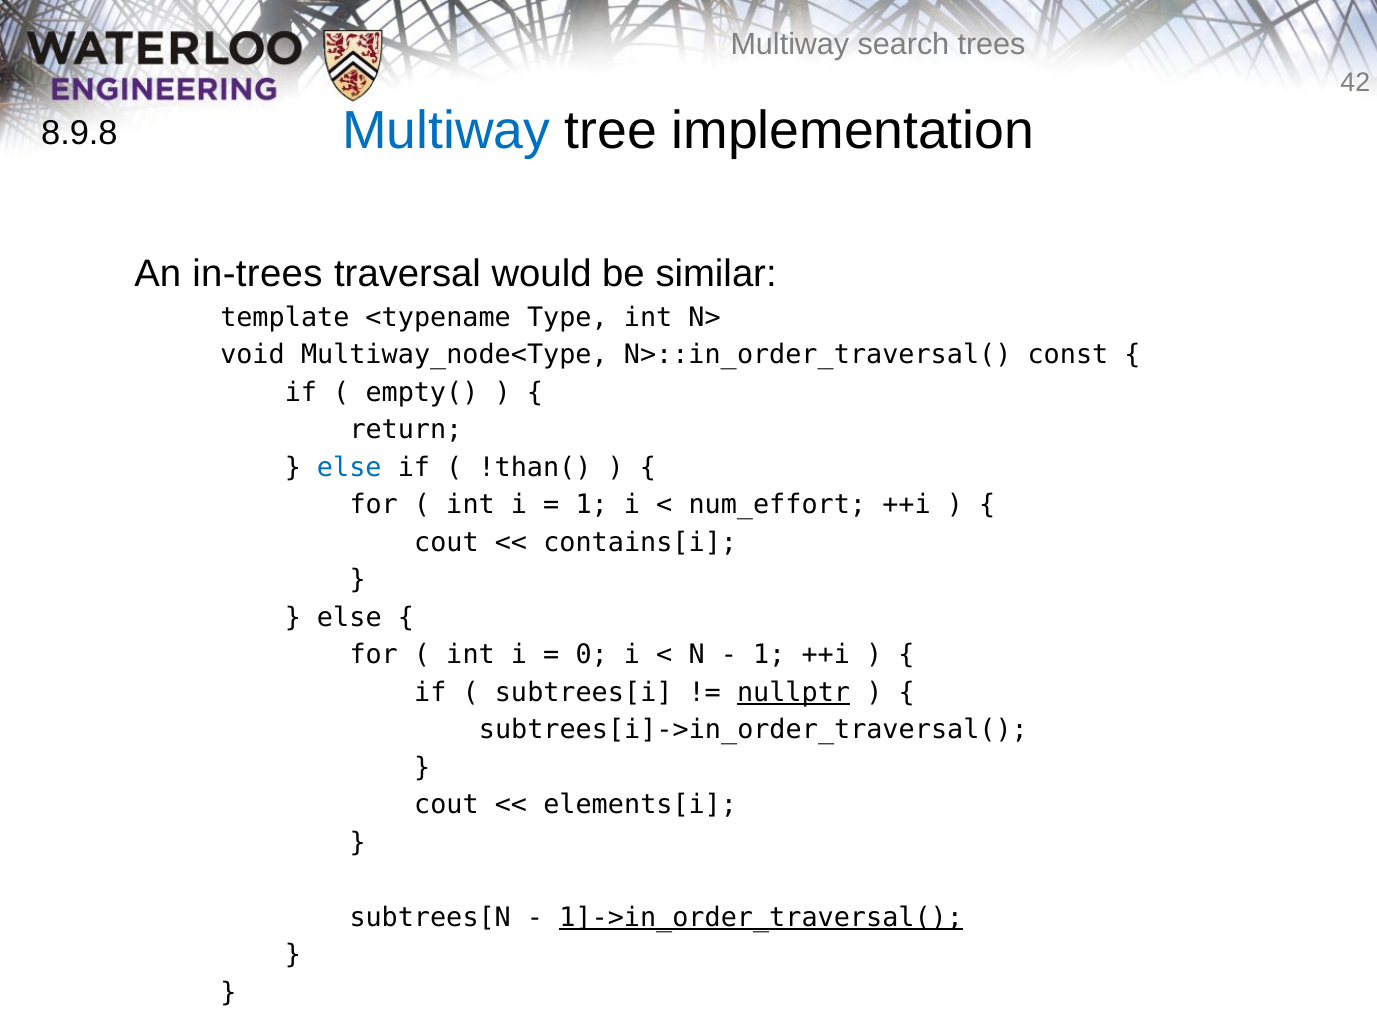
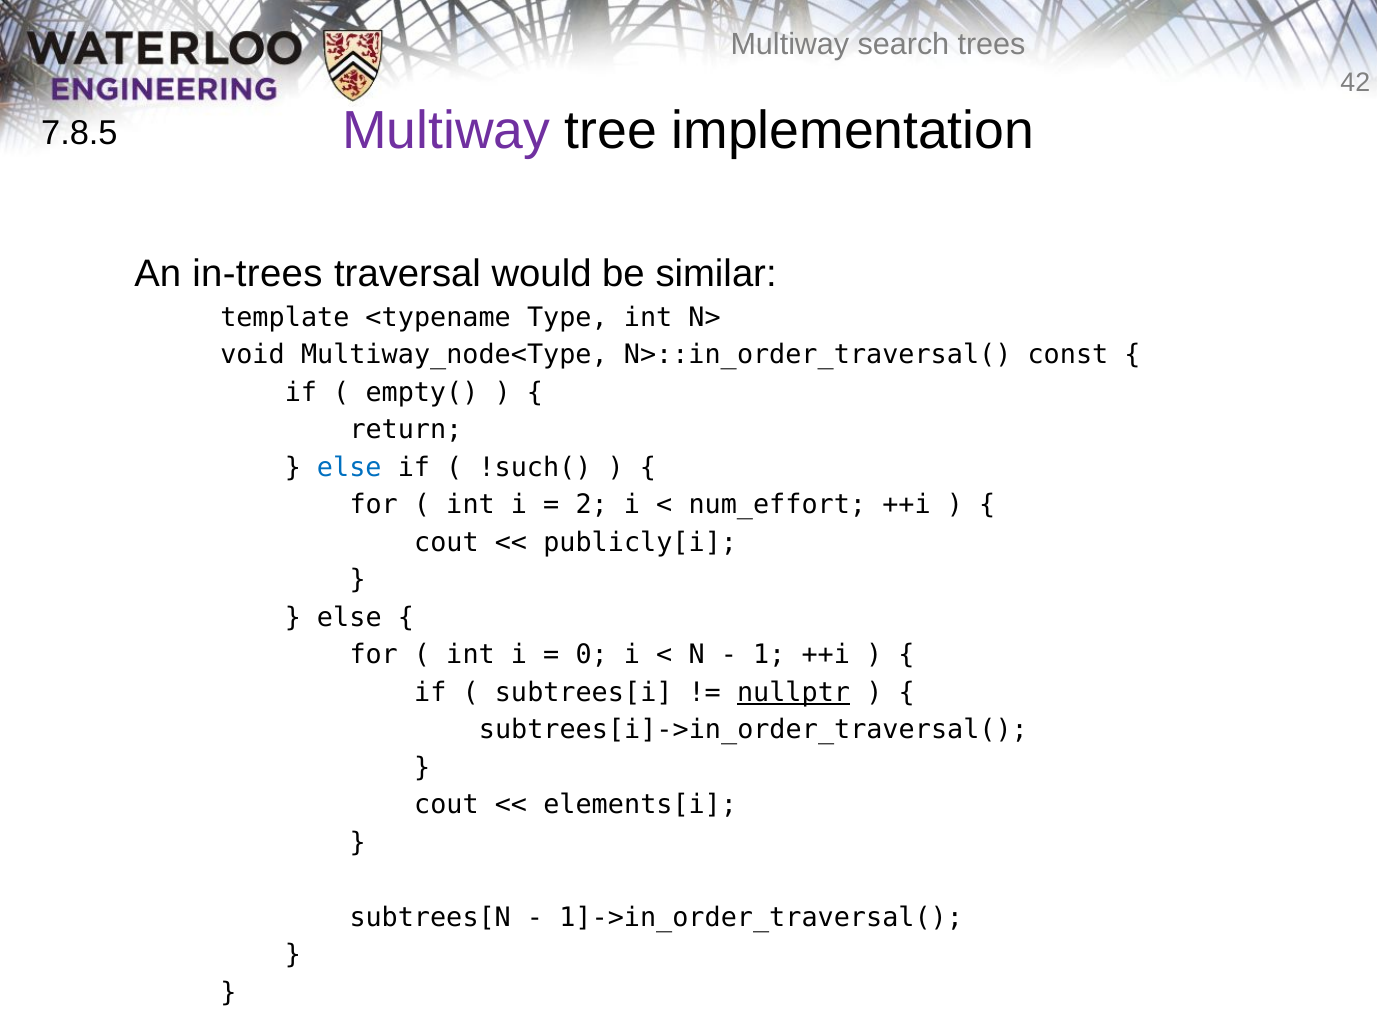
Multiway at (446, 131) colour: blue -> purple
8.9.8: 8.9.8 -> 7.8.5
!than(: !than( -> !such(
1 at (592, 505): 1 -> 2
contains[i: contains[i -> publicly[i
1]->in_order_traversal( underline: present -> none
